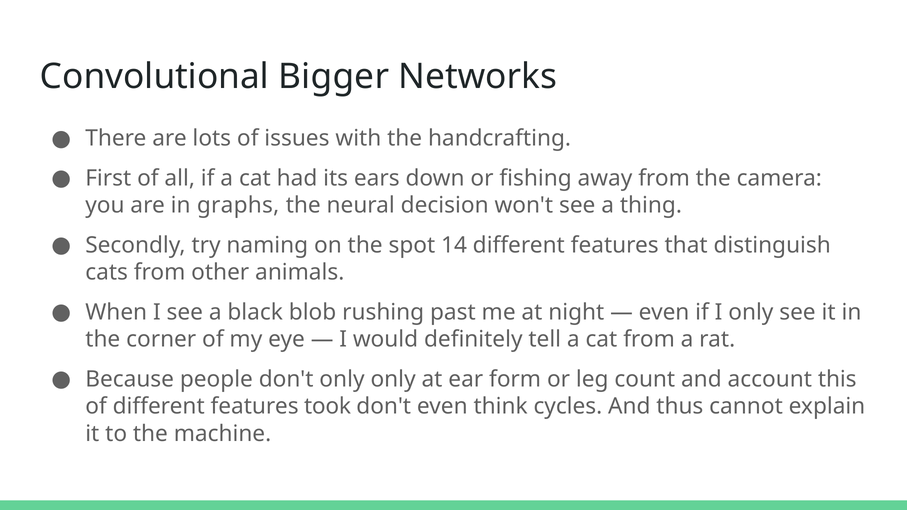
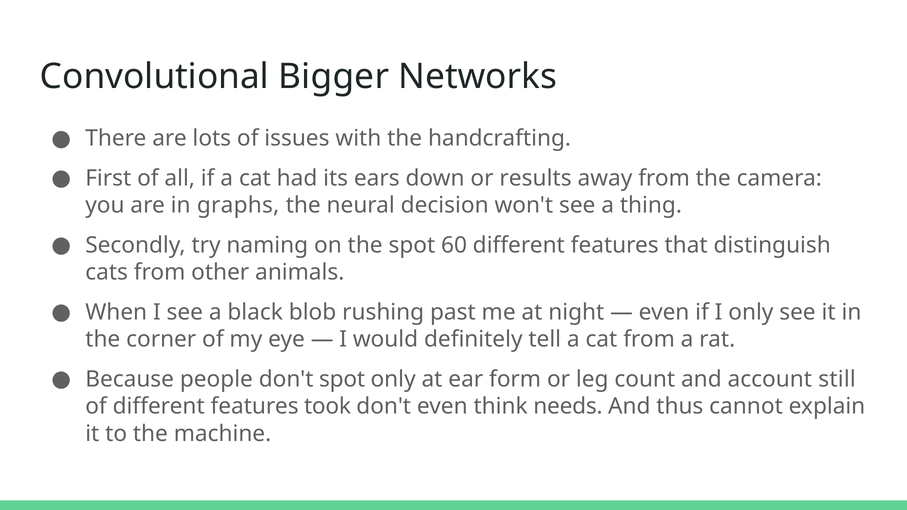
fishing: fishing -> results
14: 14 -> 60
don't only: only -> spot
this: this -> still
cycles: cycles -> needs
